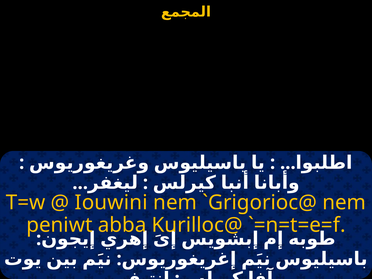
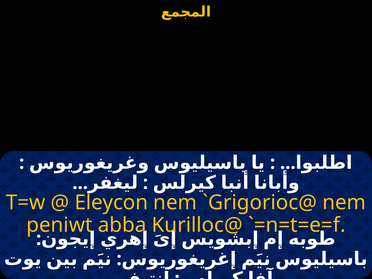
Iouwini: Iouwini -> Eleycon
